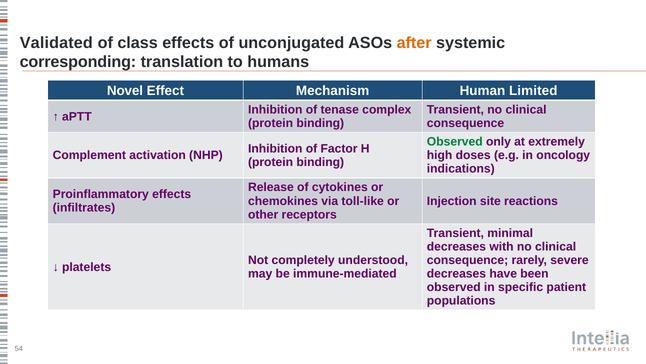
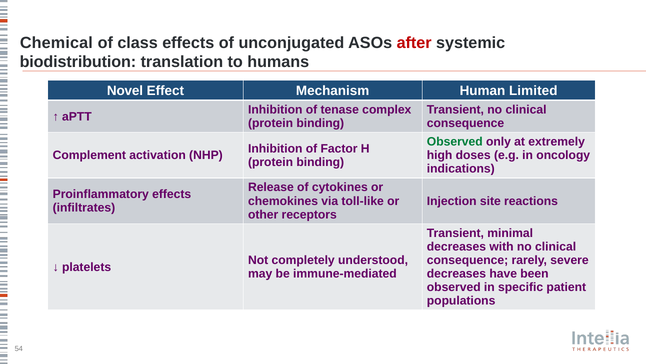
Validated: Validated -> Chemical
after colour: orange -> red
corresponding: corresponding -> biodistribution
